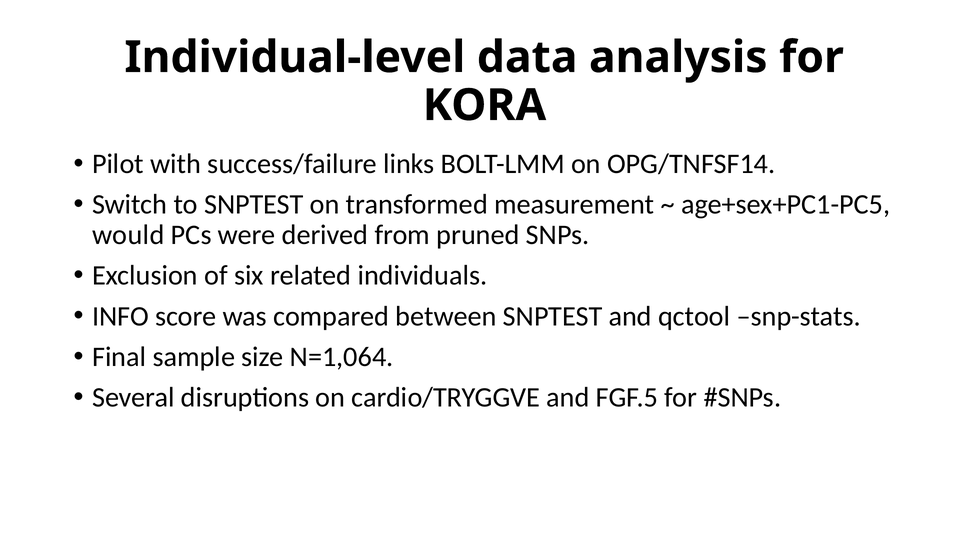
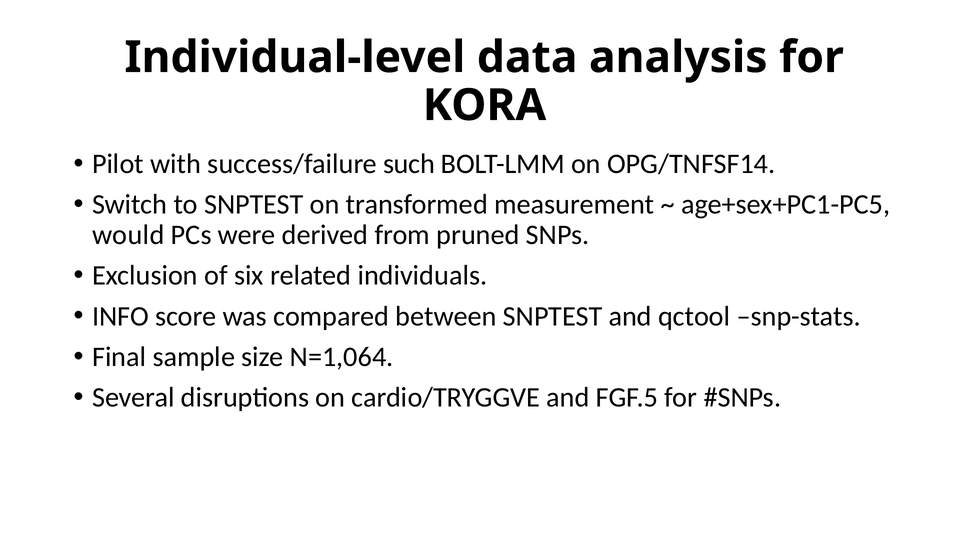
links: links -> such
